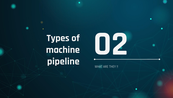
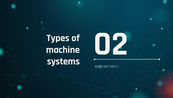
pipeline: pipeline -> systems
